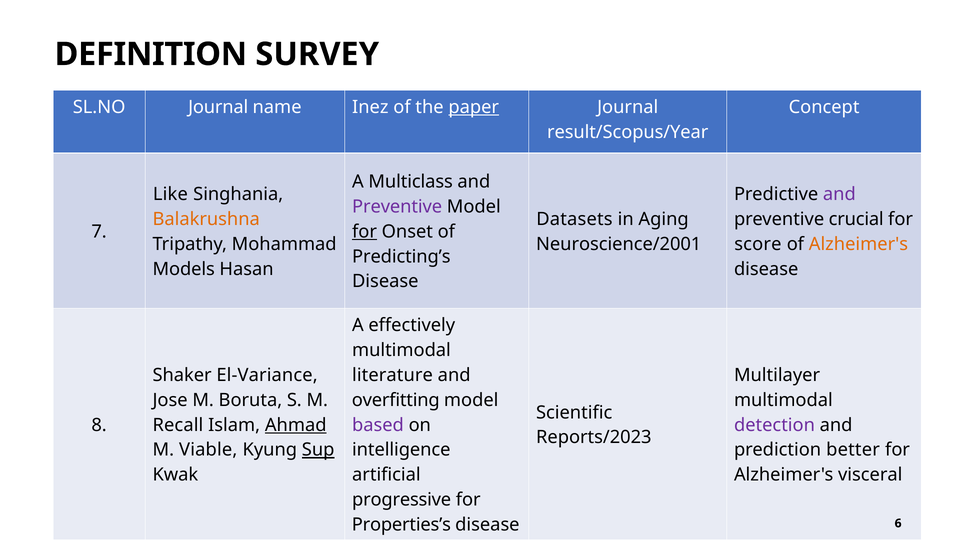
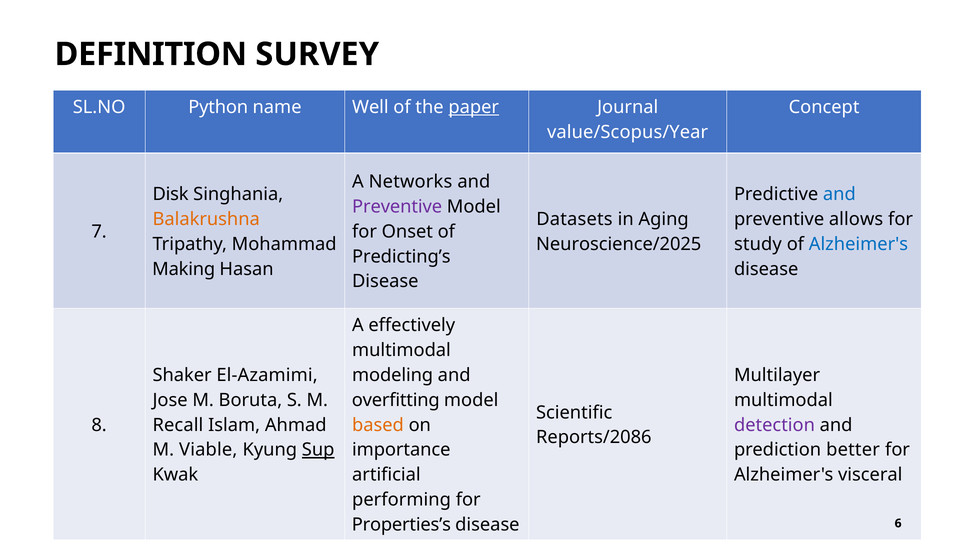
SL.NO Journal: Journal -> Python
Inez: Inez -> Well
result/Scopus/Year: result/Scopus/Year -> value/Scopus/Year
Multiclass: Multiclass -> Networks
Like: Like -> Disk
and at (839, 194) colour: purple -> blue
crucial: crucial -> allows
for at (365, 232) underline: present -> none
Neuroscience/2001: Neuroscience/2001 -> Neuroscience/2025
score: score -> study
Alzheimer's at (858, 244) colour: orange -> blue
Models: Models -> Making
El-Variance: El-Variance -> El-Azamimi
literature: literature -> modeling
Ahmad underline: present -> none
based colour: purple -> orange
Reports/2023: Reports/2023 -> Reports/2086
intelligence: intelligence -> importance
progressive: progressive -> performing
